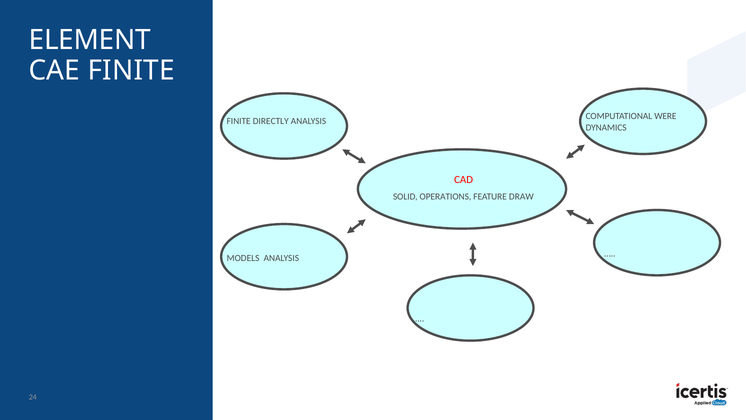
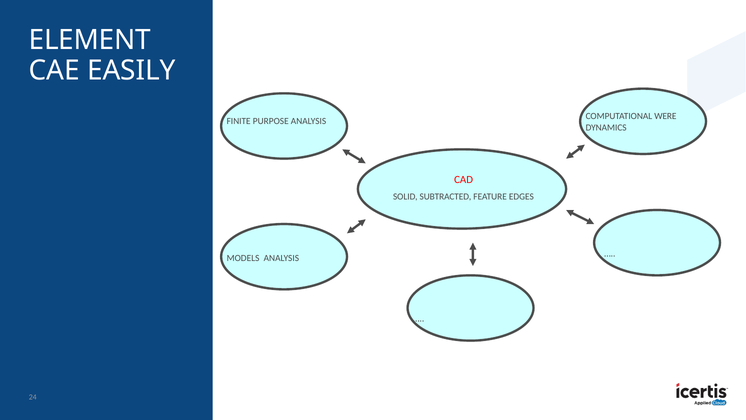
CAE FINITE: FINITE -> EASILY
DIRECTLY: DIRECTLY -> PURPOSE
OPERATIONS: OPERATIONS -> SUBTRACTED
DRAW: DRAW -> EDGES
